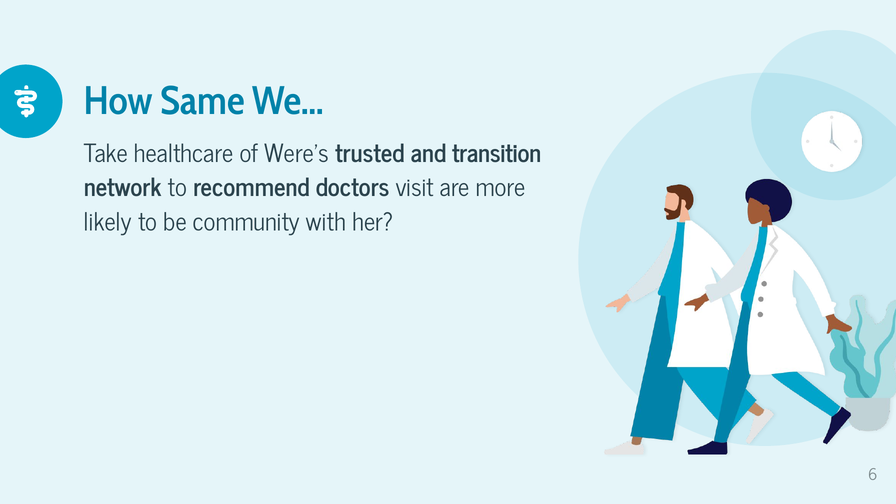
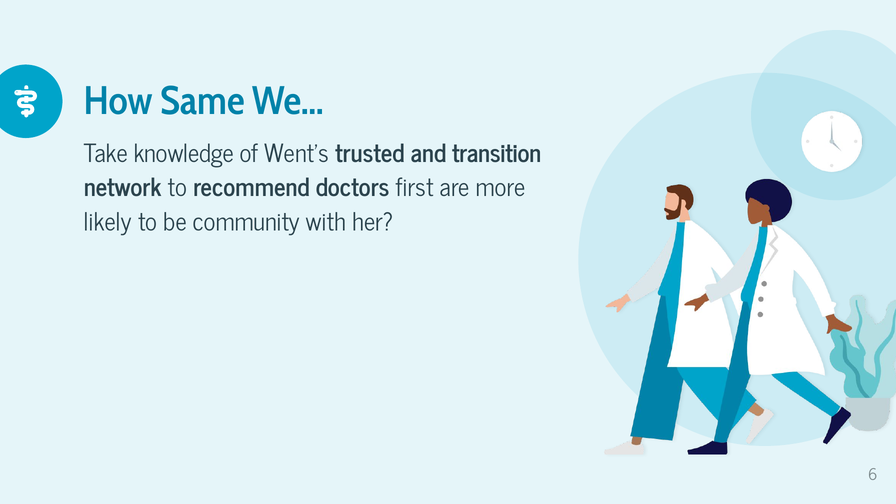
healthcare: healthcare -> knowledge
Were's: Were's -> Went's
visit: visit -> first
